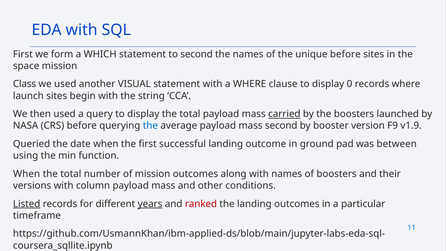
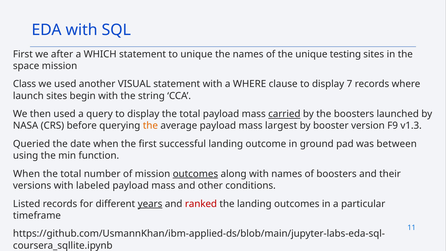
form: form -> after
to second: second -> unique
unique before: before -> testing
0: 0 -> 7
the at (150, 126) colour: blue -> orange
mass second: second -> largest
v1.9: v1.9 -> v1.3
outcomes at (195, 174) underline: none -> present
column: column -> labeled
Listed underline: present -> none
